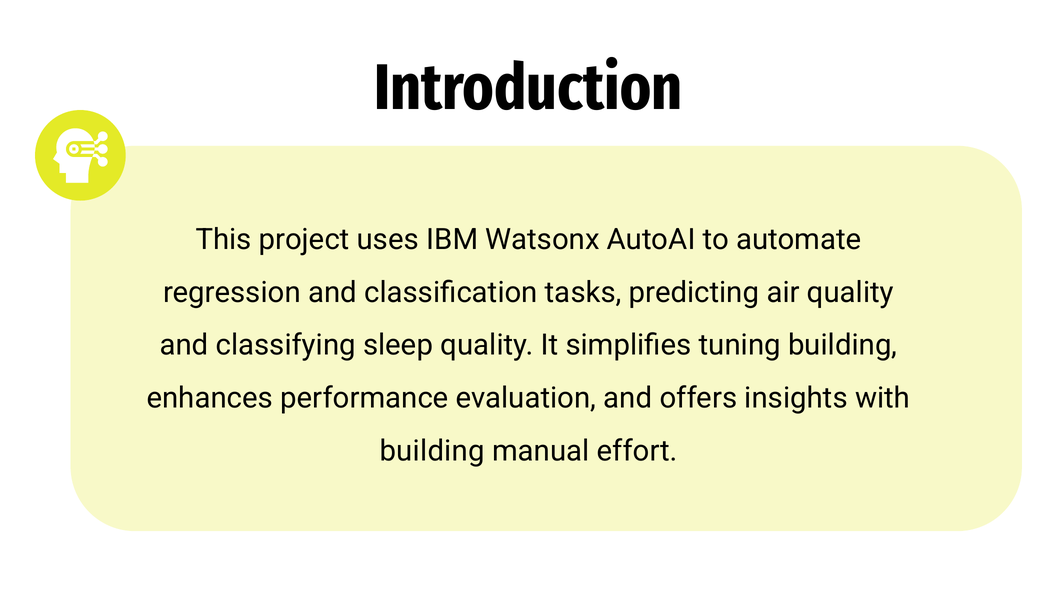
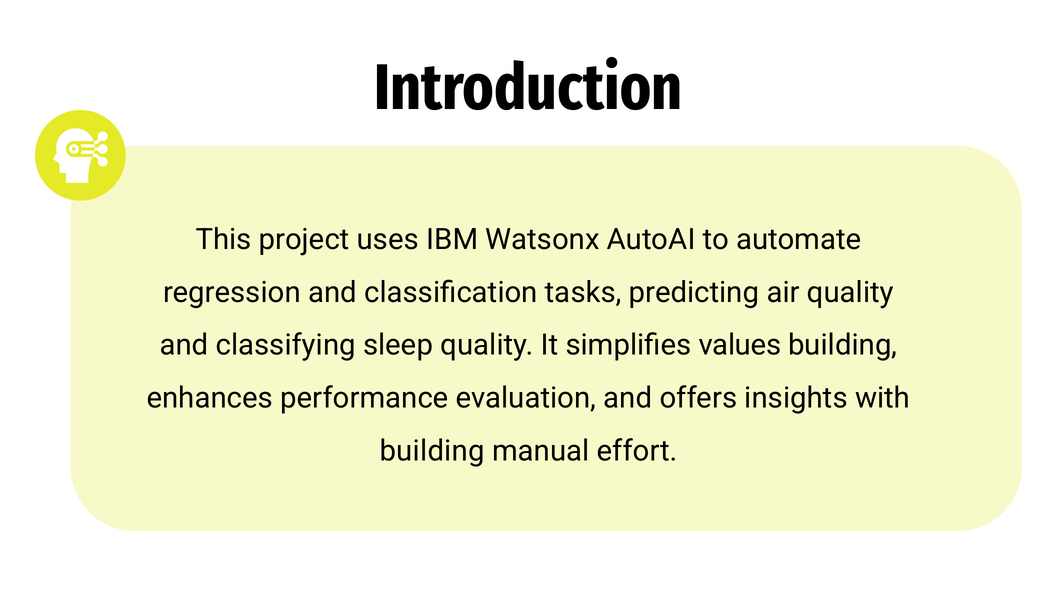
tuning: tuning -> values
